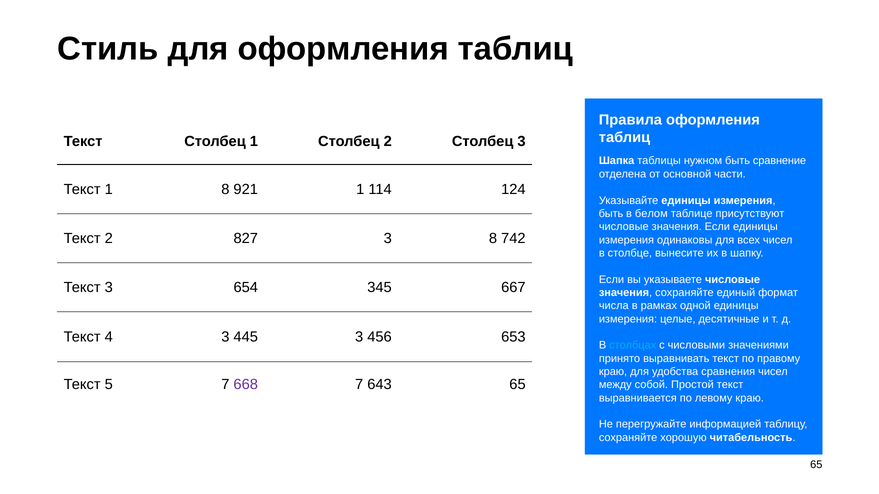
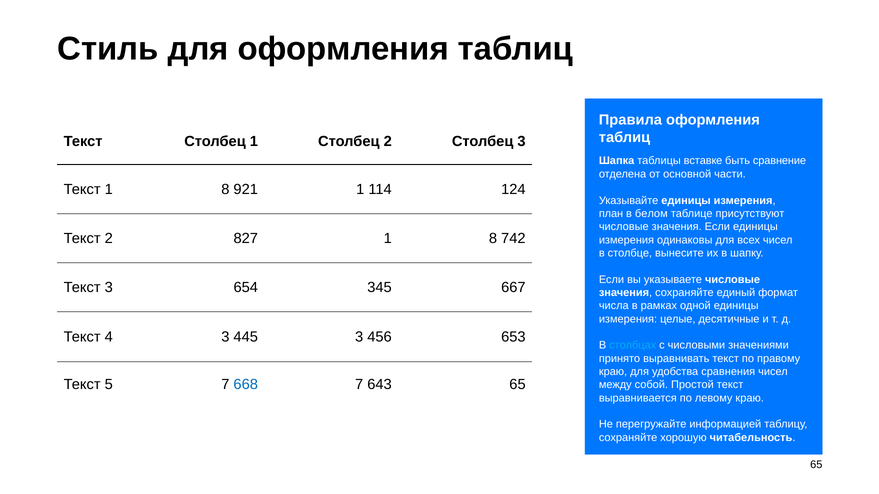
нужном: нужном -> вставке
быть at (611, 214): быть -> план
827 3: 3 -> 1
668 colour: purple -> blue
